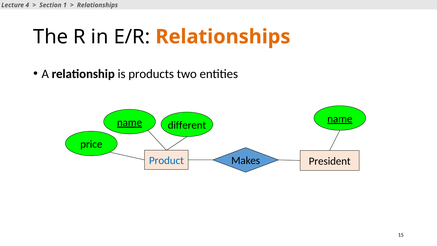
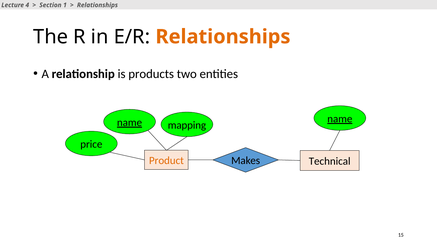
different: different -> mapping
Product colour: blue -> orange
President: President -> Technical
